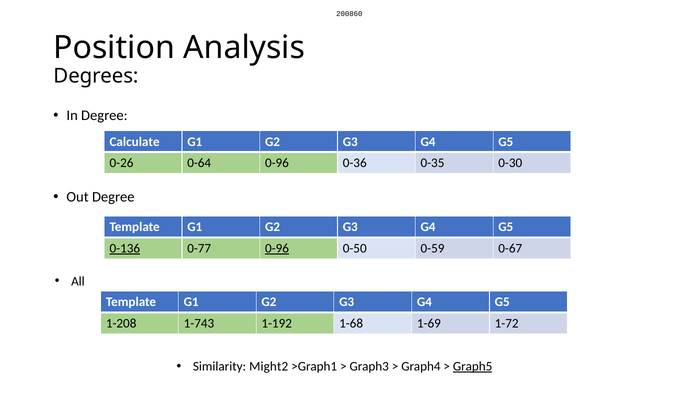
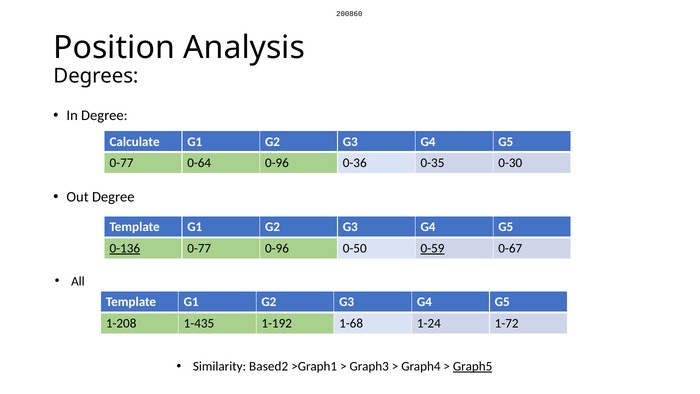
0-26 at (121, 163): 0-26 -> 0-77
0-96 at (277, 248) underline: present -> none
0-59 underline: none -> present
1-743: 1-743 -> 1-435
1-69: 1-69 -> 1-24
Might2: Might2 -> Based2
